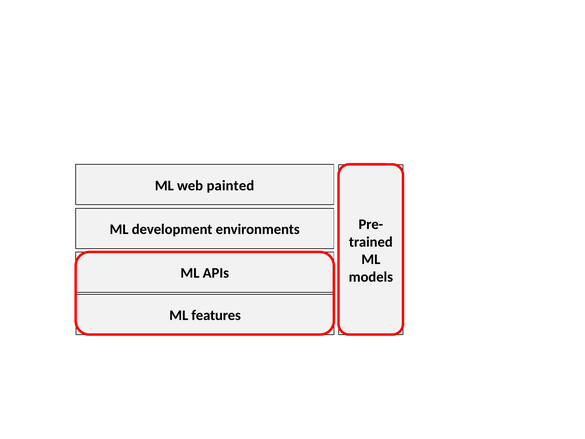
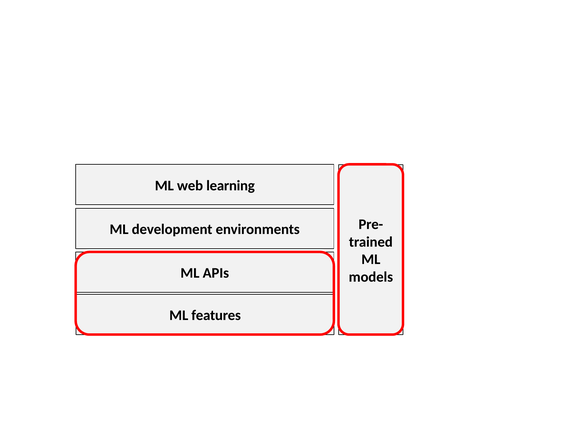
painted: painted -> learning
